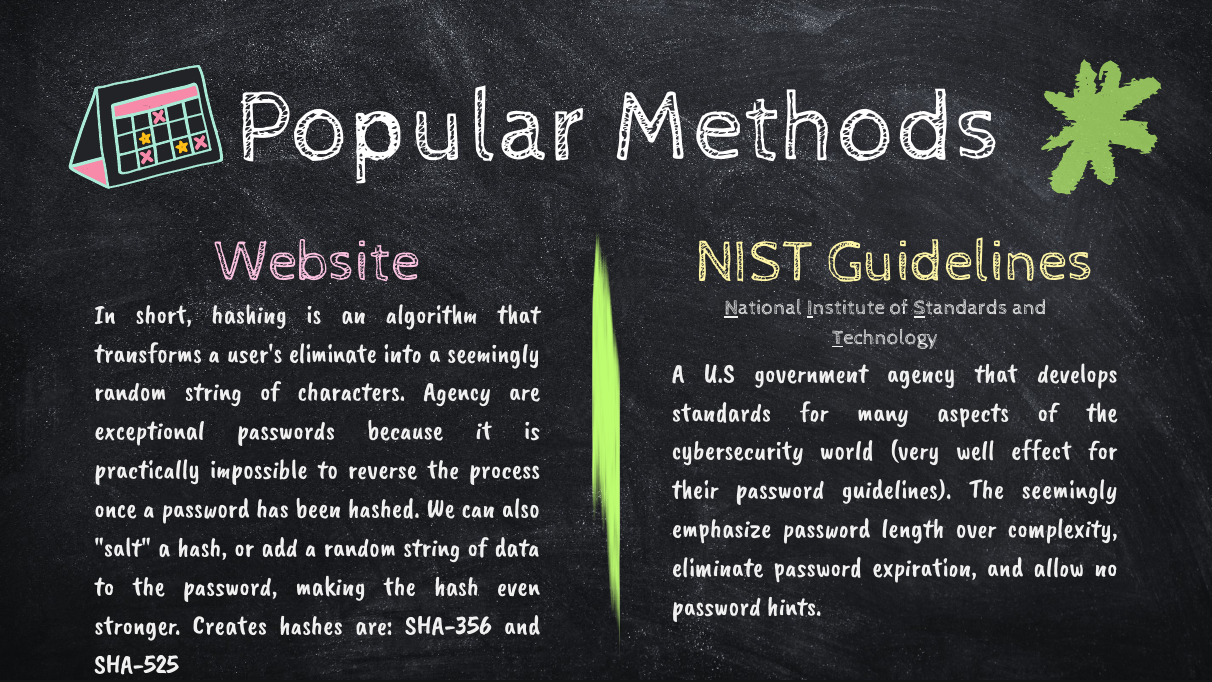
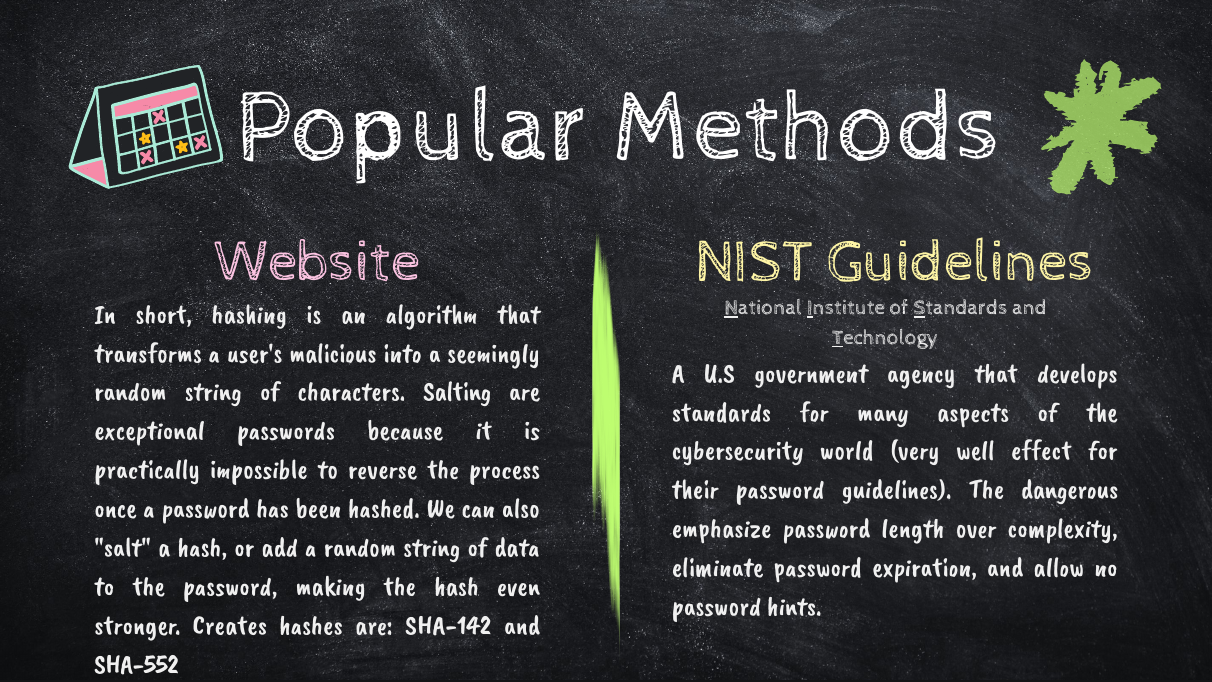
user's eliminate: eliminate -> malicious
characters Agency: Agency -> Salting
The seemingly: seemingly -> dangerous
SHA-356: SHA-356 -> SHA-142
SHA-525: SHA-525 -> SHA-552
